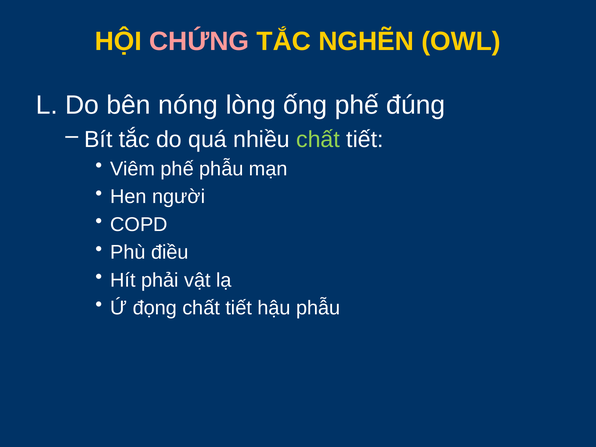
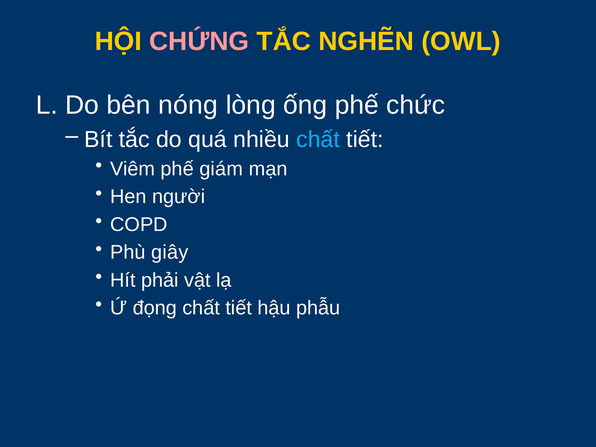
đúng: đúng -> chức
chất at (318, 139) colour: light green -> light blue
phế phẫu: phẫu -> giám
điều: điều -> giây
